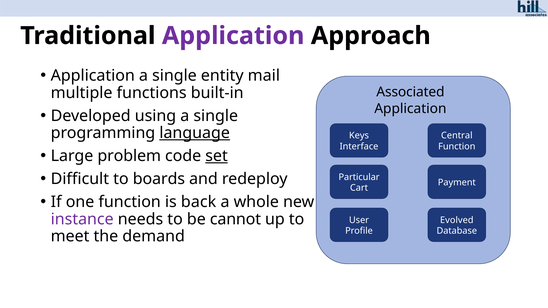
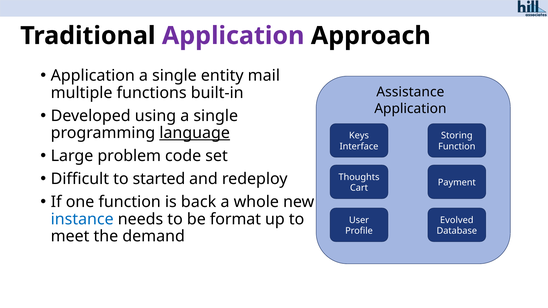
Associated: Associated -> Assistance
Central: Central -> Storing
set underline: present -> none
boards: boards -> started
Particular: Particular -> Thoughts
instance colour: purple -> blue
cannot: cannot -> format
